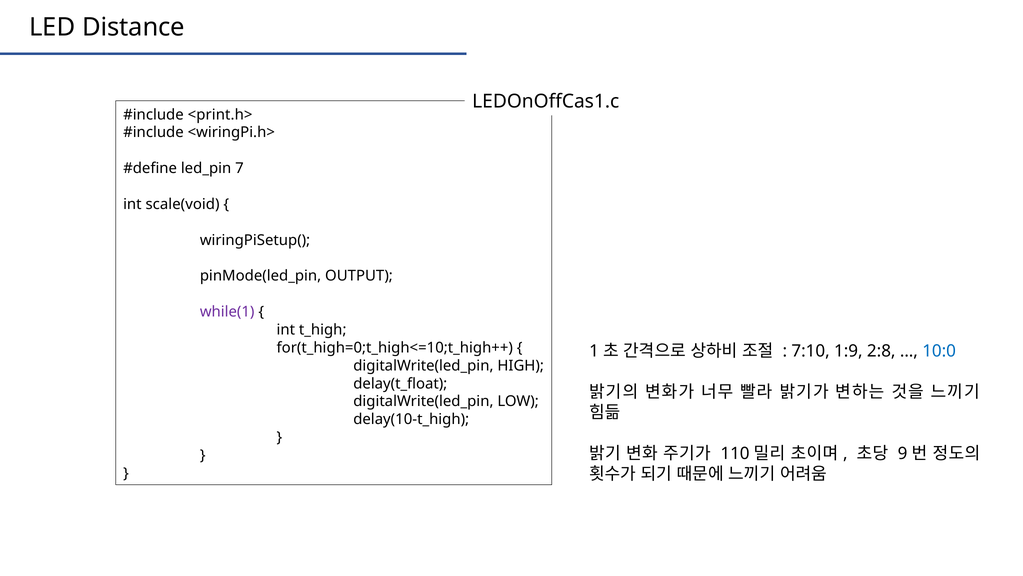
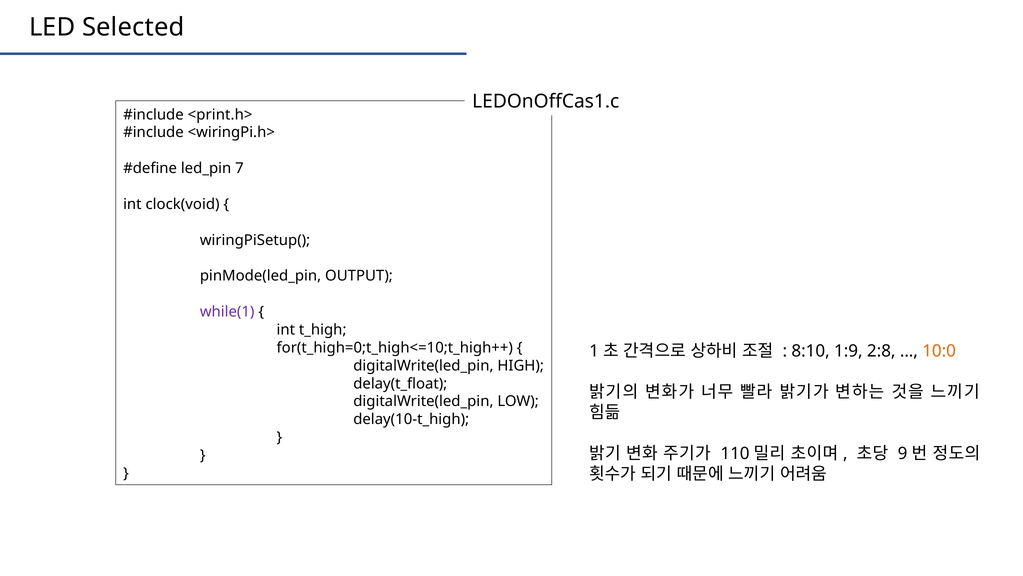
Distance: Distance -> Selected
scale(void: scale(void -> clock(void
7:10: 7:10 -> 8:10
10:0 colour: blue -> orange
